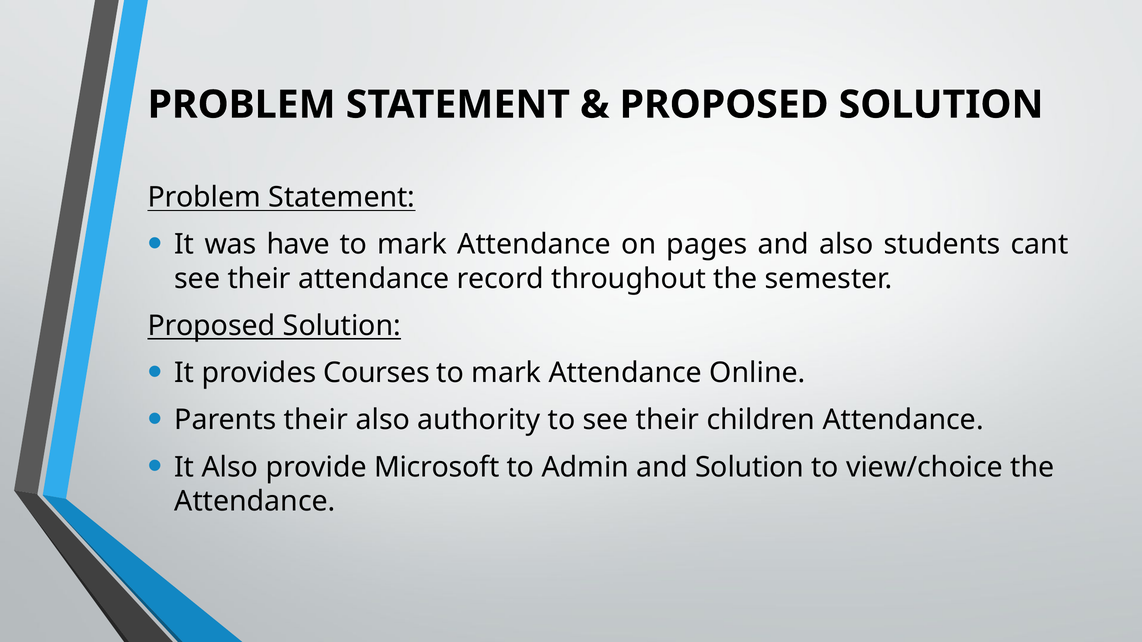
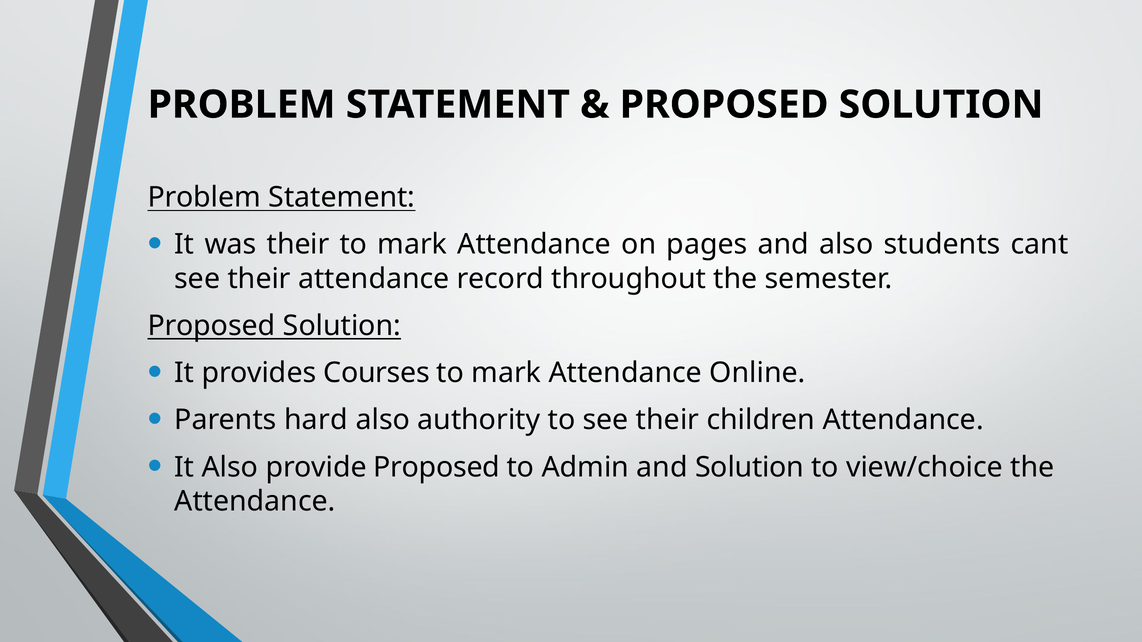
was have: have -> their
Parents their: their -> hard
provide Microsoft: Microsoft -> Proposed
